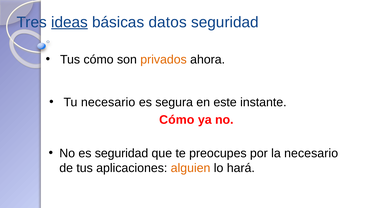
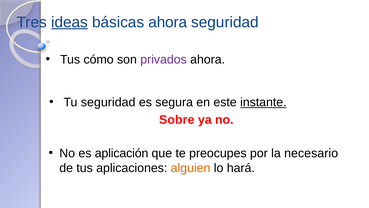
básicas datos: datos -> ahora
privados colour: orange -> purple
Tu necesario: necesario -> seguridad
instante underline: none -> present
Cómo at (177, 120): Cómo -> Sobre
es seguridad: seguridad -> aplicación
